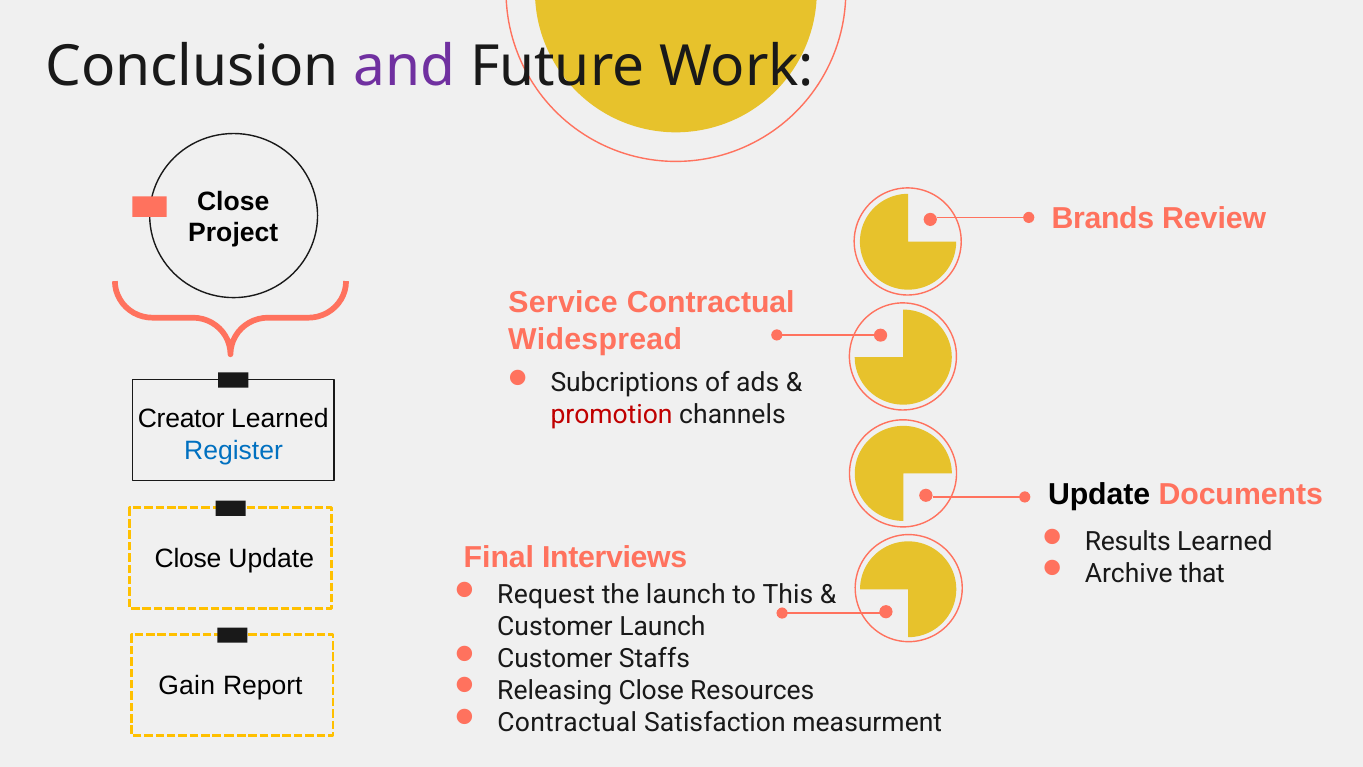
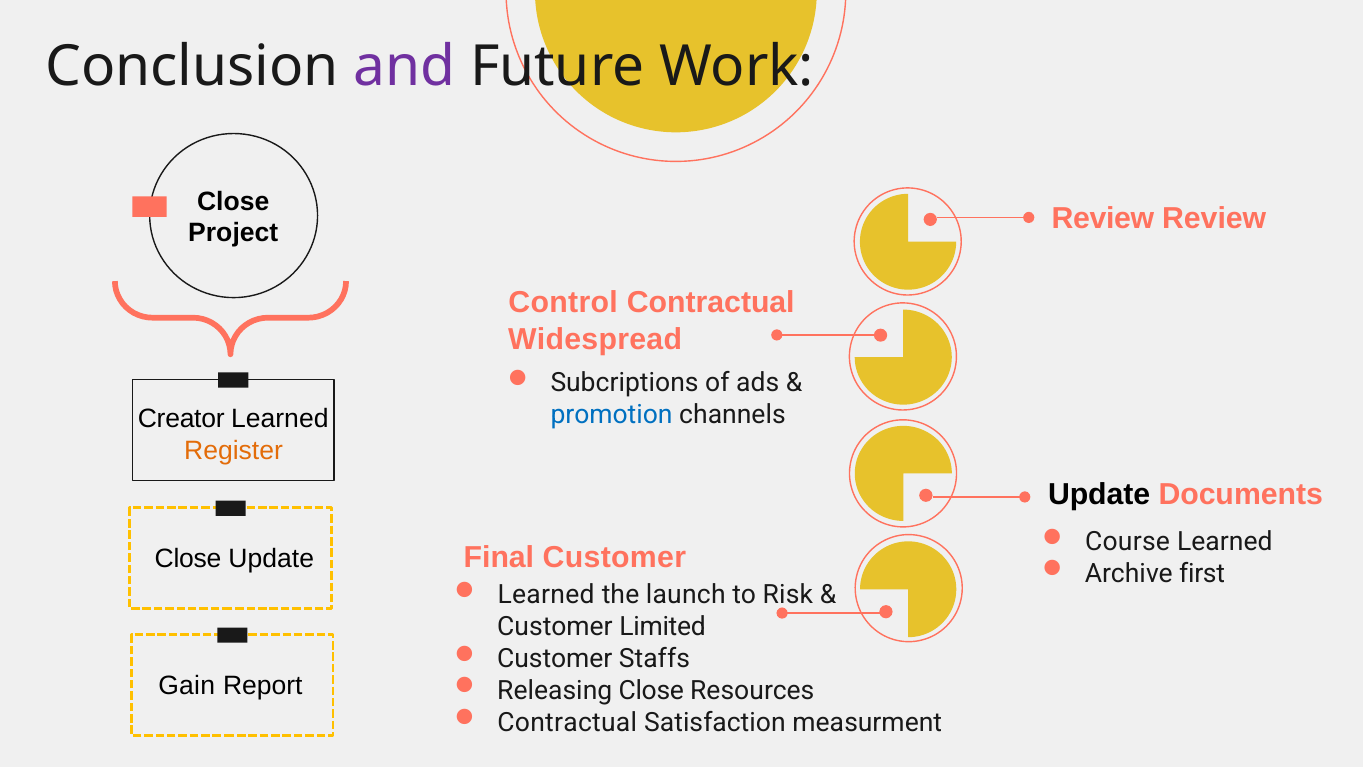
Brands at (1103, 219): Brands -> Review
Service: Service -> Control
promotion colour: red -> blue
Register colour: blue -> orange
Results: Results -> Course
Final Interviews: Interviews -> Customer
that: that -> first
Request at (546, 595): Request -> Learned
This: This -> Risk
Customer Launch: Launch -> Limited
